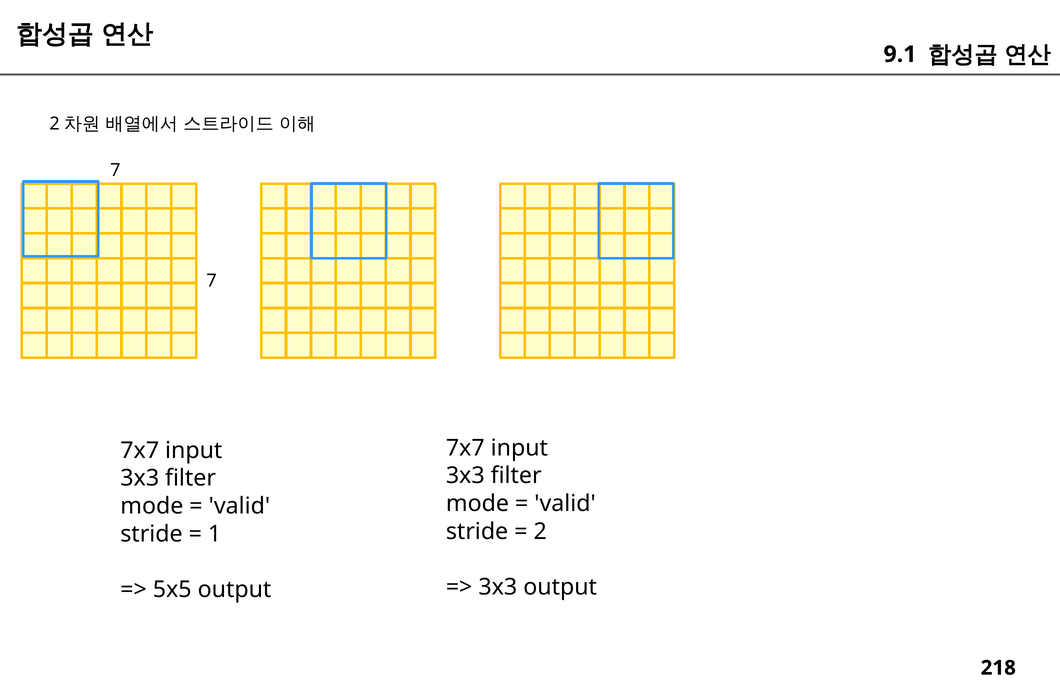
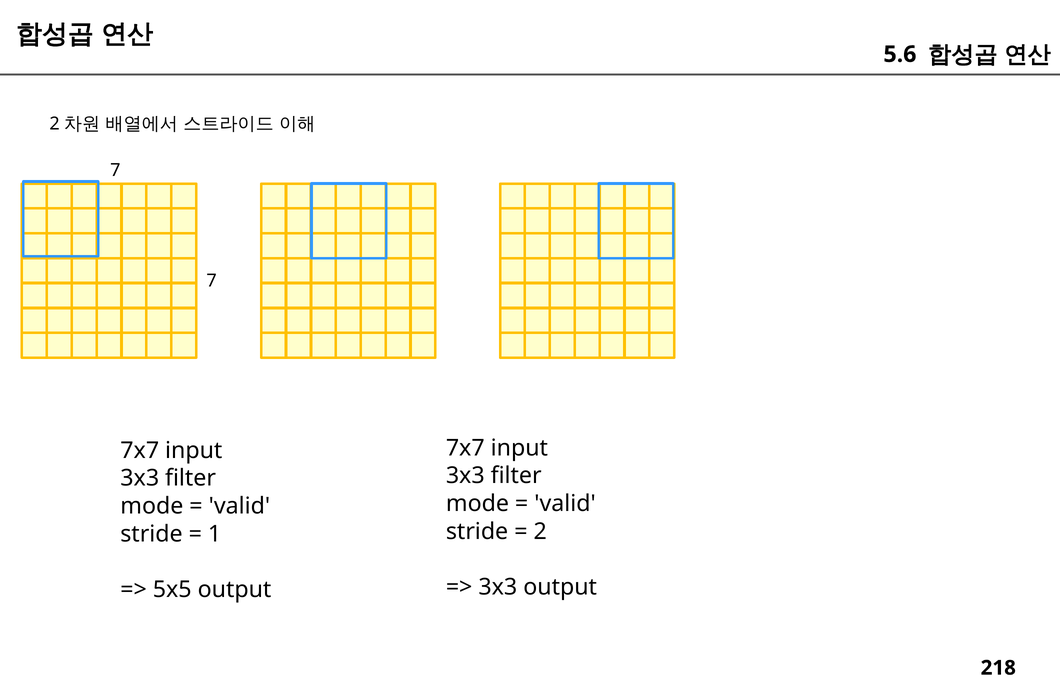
9.1: 9.1 -> 5.6
